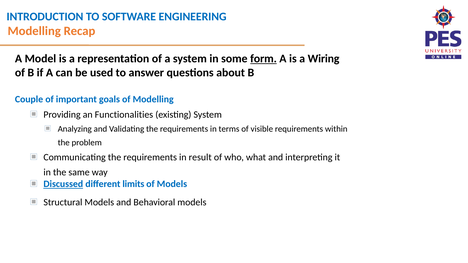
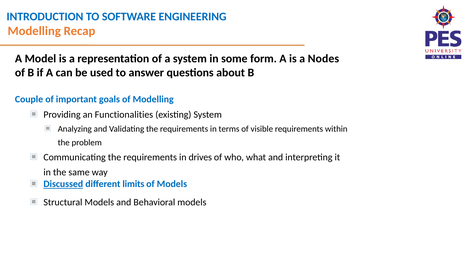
form underline: present -> none
Wiring: Wiring -> Nodes
result: result -> drives
